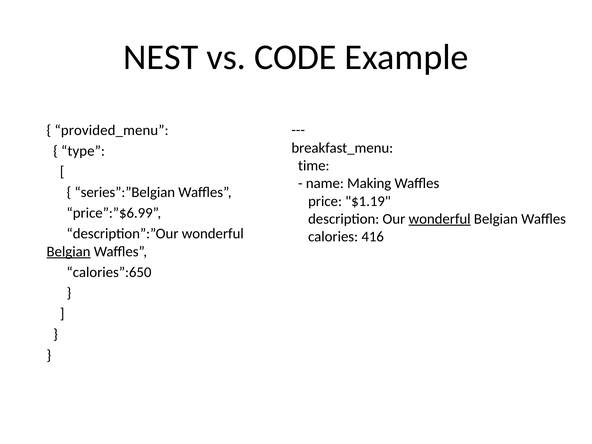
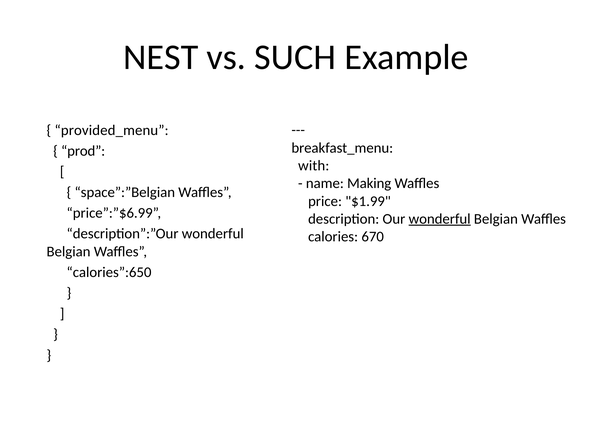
CODE: CODE -> SUCH
type: type -> prod
time: time -> with
series”:”Belgian: series”:”Belgian -> space”:”Belgian
$1.19: $1.19 -> $1.99
416: 416 -> 670
Belgian at (69, 252) underline: present -> none
